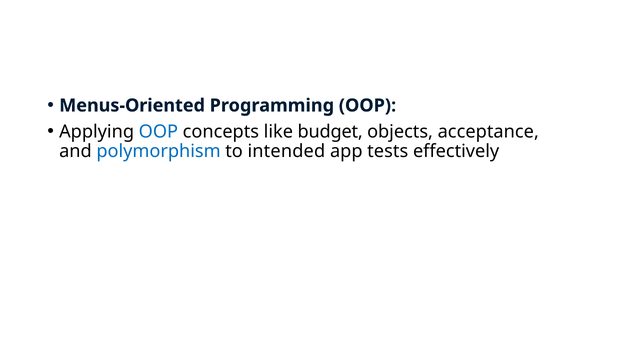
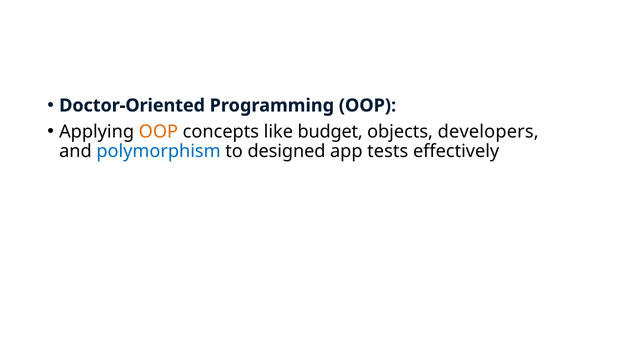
Menus-Oriented: Menus-Oriented -> Doctor-Oriented
OOP at (158, 131) colour: blue -> orange
acceptance: acceptance -> developers
intended: intended -> designed
